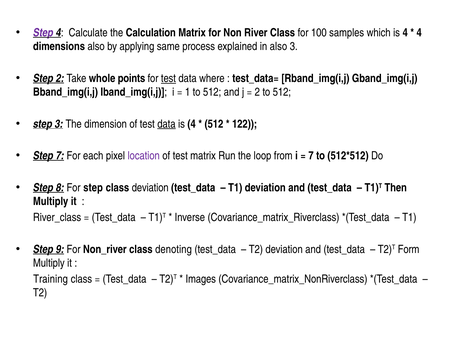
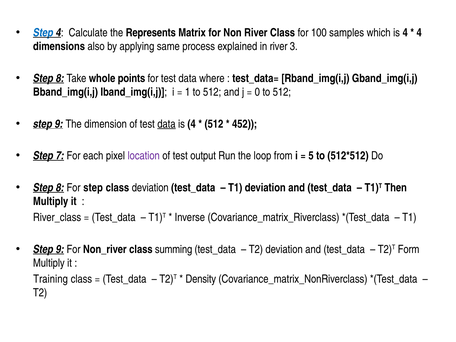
Step at (43, 33) colour: purple -> blue
Calculation: Calculation -> Represents
in also: also -> river
2 at (60, 78): 2 -> 8
test at (168, 78) underline: present -> none
2 at (257, 92): 2 -> 0
3 at (59, 124): 3 -> 9
122: 122 -> 452
test matrix: matrix -> output
7 at (311, 156): 7 -> 5
denoting: denoting -> summing
Images: Images -> Density
